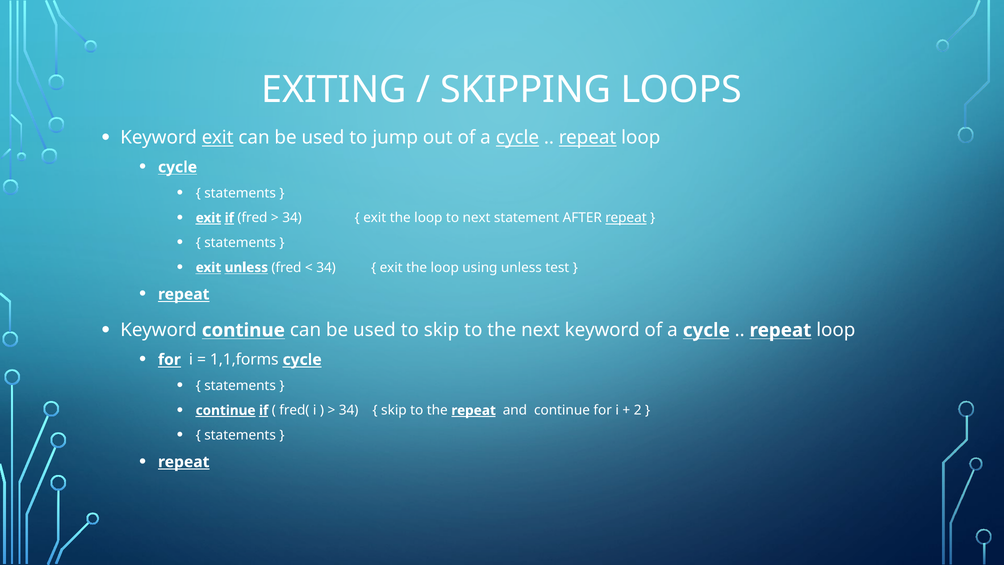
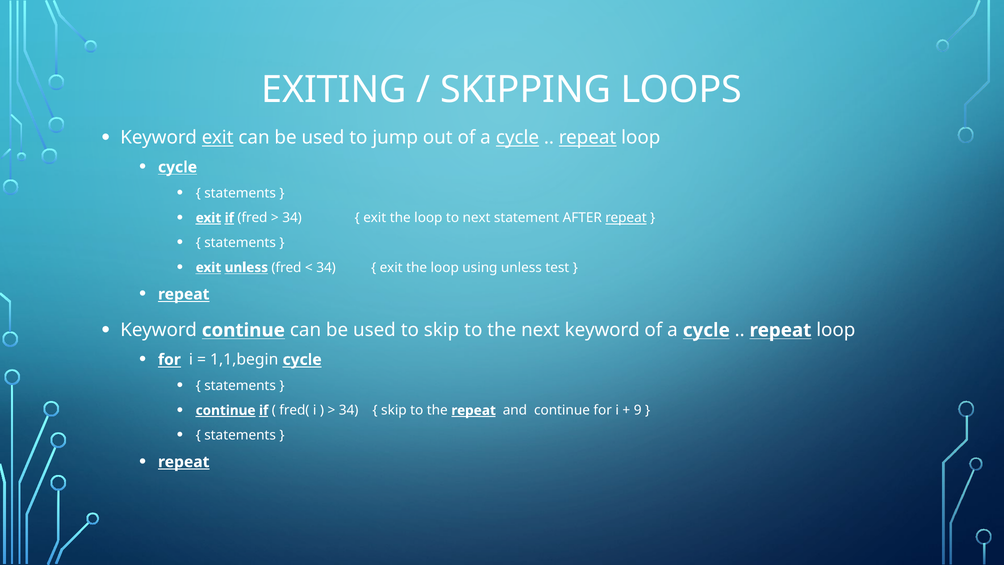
1,1,forms: 1,1,forms -> 1,1,begin
2: 2 -> 9
